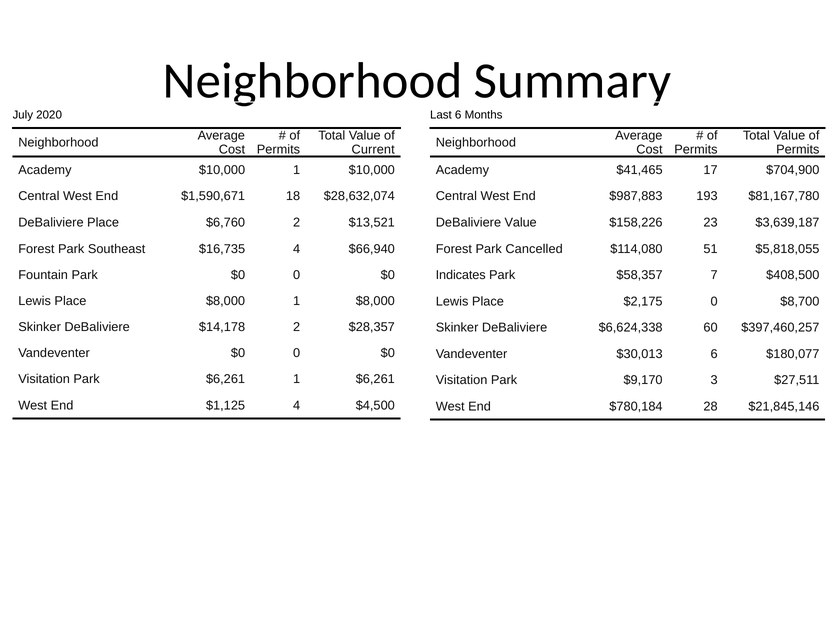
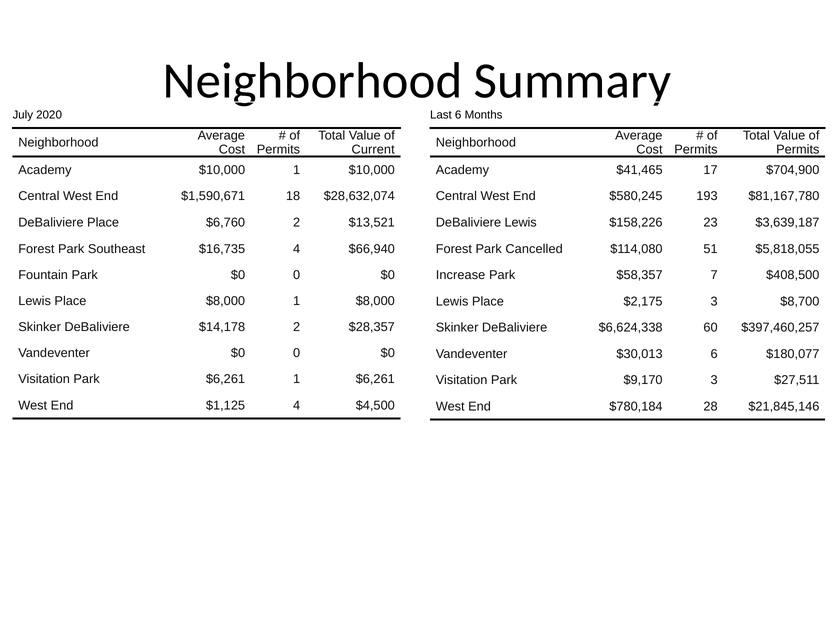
$987,883: $987,883 -> $580,245
DeBaliviere Value: Value -> Lewis
Indicates: Indicates -> Increase
$2,175 0: 0 -> 3
